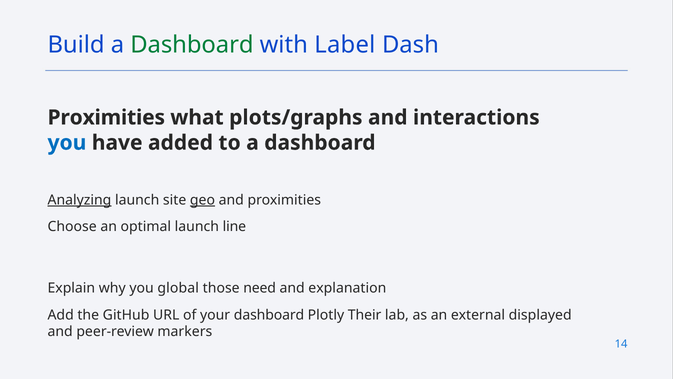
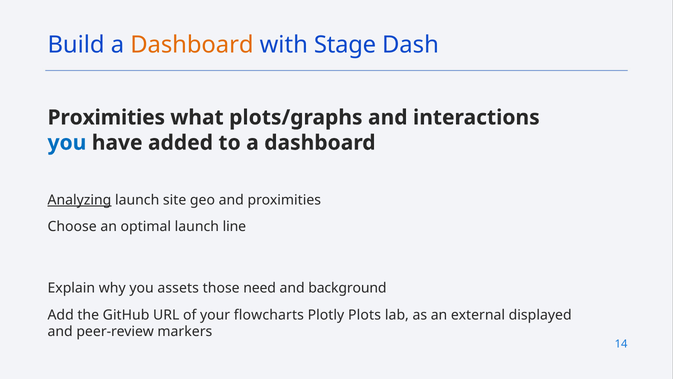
Dashboard at (192, 45) colour: green -> orange
Label: Label -> Stage
geo underline: present -> none
global: global -> assets
explanation: explanation -> background
your dashboard: dashboard -> flowcharts
Their: Their -> Plots
